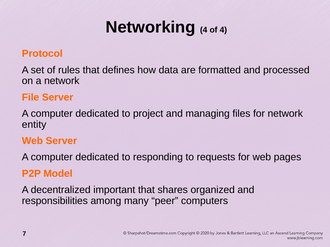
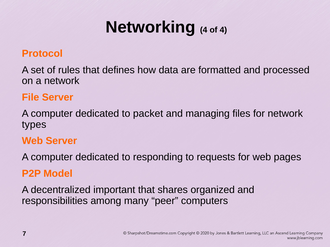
project: project -> packet
entity: entity -> types
